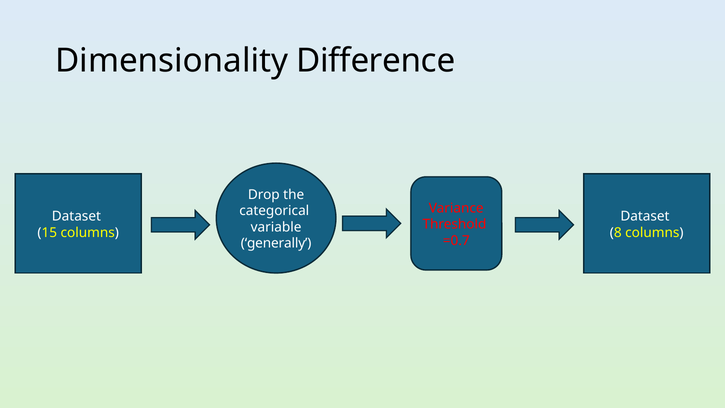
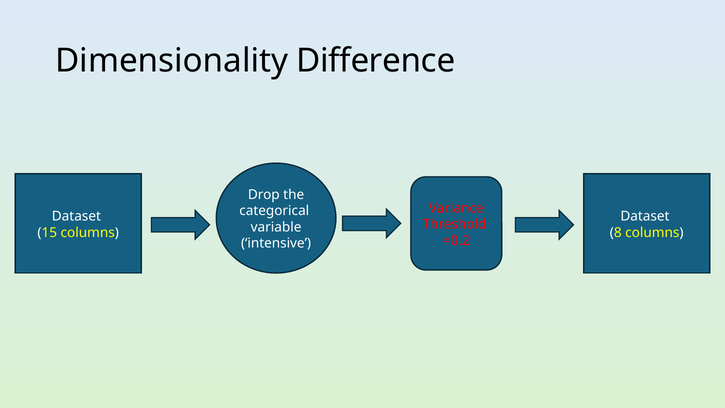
=0.7: =0.7 -> =0.2
generally: generally -> intensive
